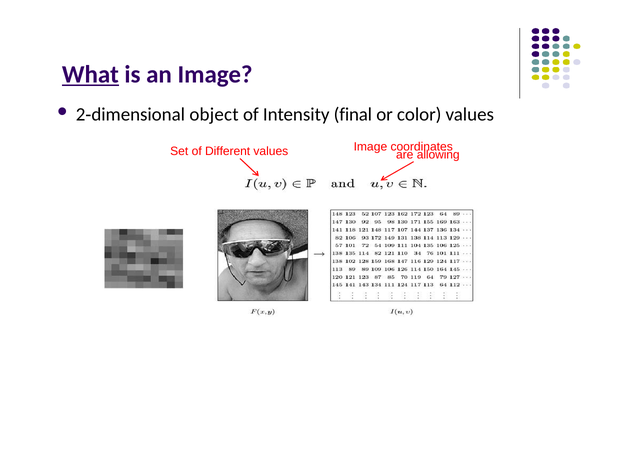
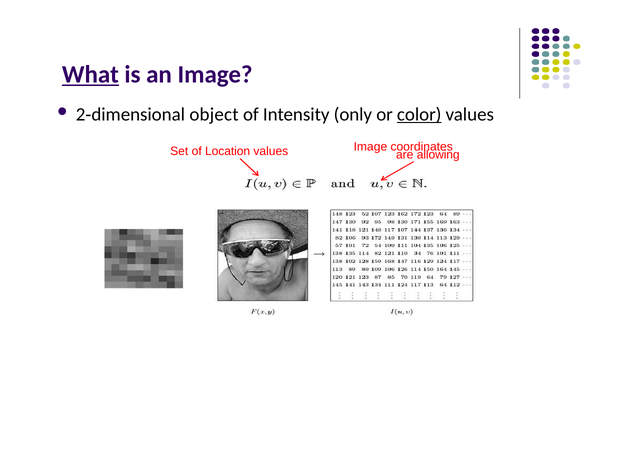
final: final -> only
color underline: none -> present
Different: Different -> Location
